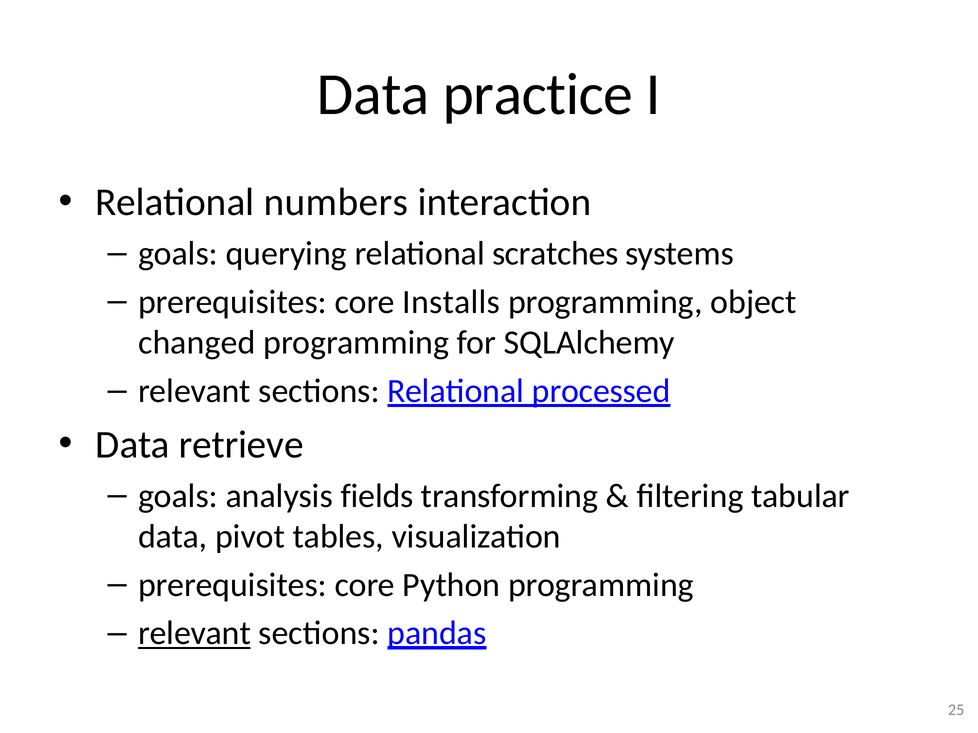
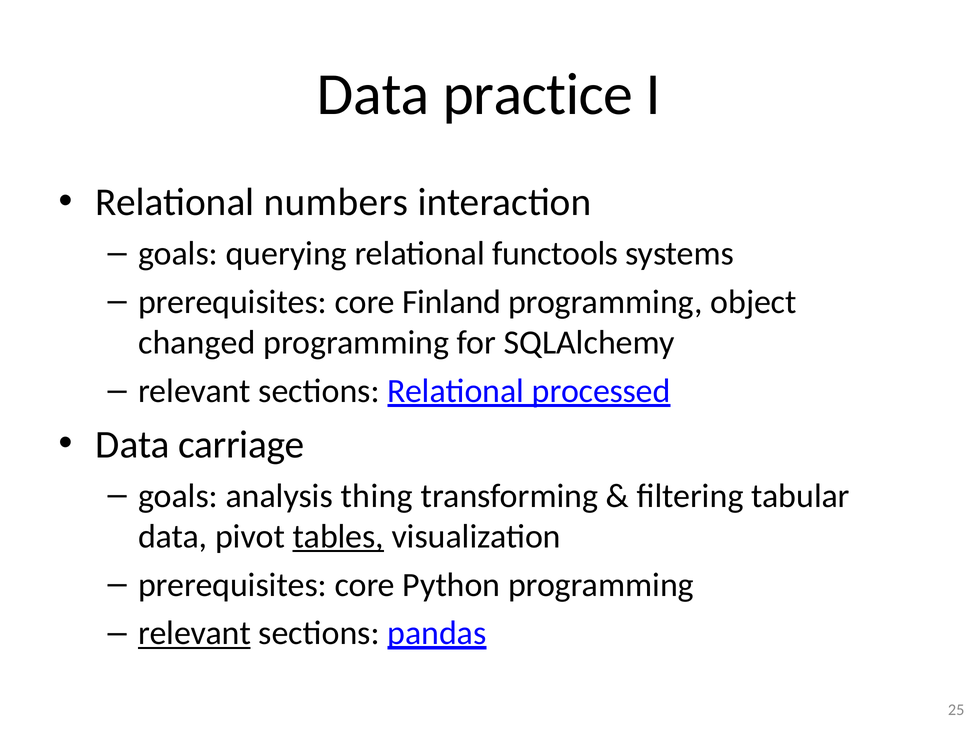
scratches: scratches -> functools
Installs: Installs -> Finland
retrieve: retrieve -> carriage
fields: fields -> thing
tables underline: none -> present
